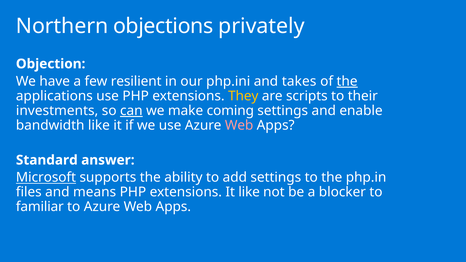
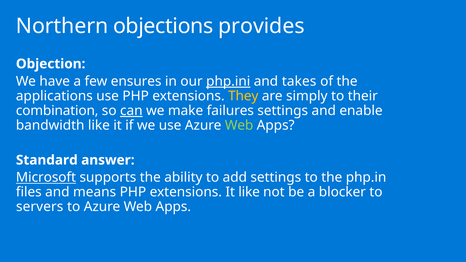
privately: privately -> provides
resilient: resilient -> ensures
php.ini underline: none -> present
the at (347, 81) underline: present -> none
scripts: scripts -> simply
investments: investments -> combination
coming: coming -> failures
Web at (239, 125) colour: pink -> light green
familiar: familiar -> servers
